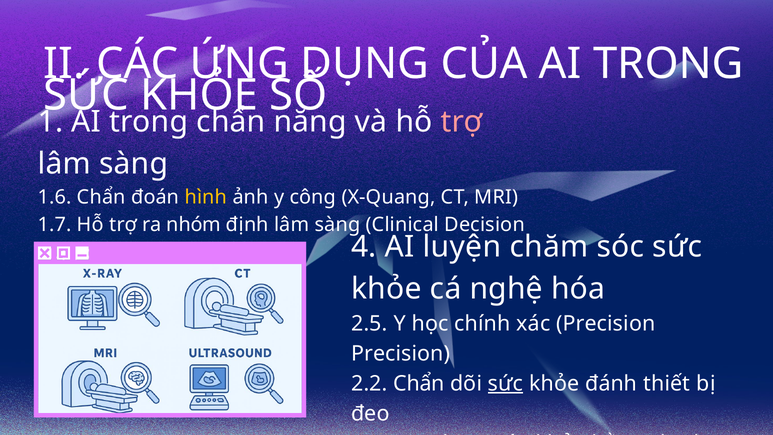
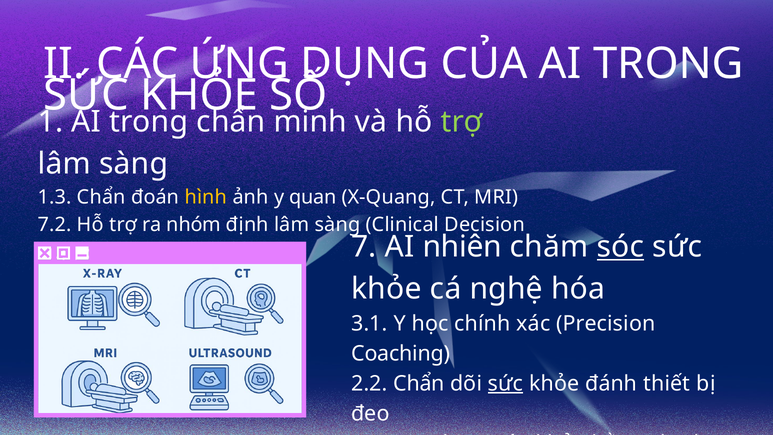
năng: năng -> minh
trợ at (462, 122) colour: pink -> light green
1.6: 1.6 -> 1.3
công: công -> quan
1.7: 1.7 -> 7.2
4: 4 -> 7
luyện: luyện -> nhiên
sóc underline: none -> present
2.5: 2.5 -> 3.1
Precision at (401, 353): Precision -> Coaching
